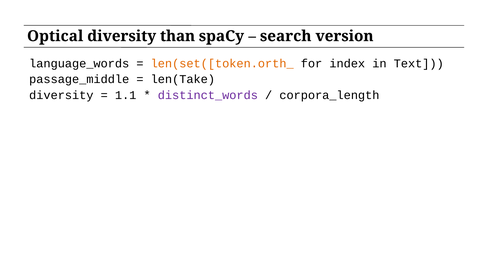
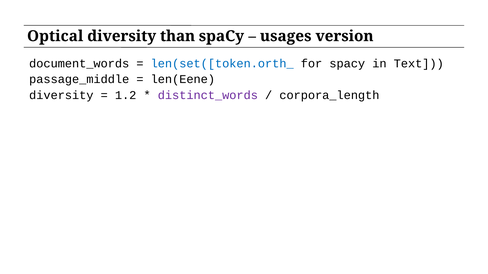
search: search -> usages
language_words: language_words -> document_words
len(set([token.orth_ colour: orange -> blue
for index: index -> spacy
len(Take: len(Take -> len(Eene
1.1: 1.1 -> 1.2
